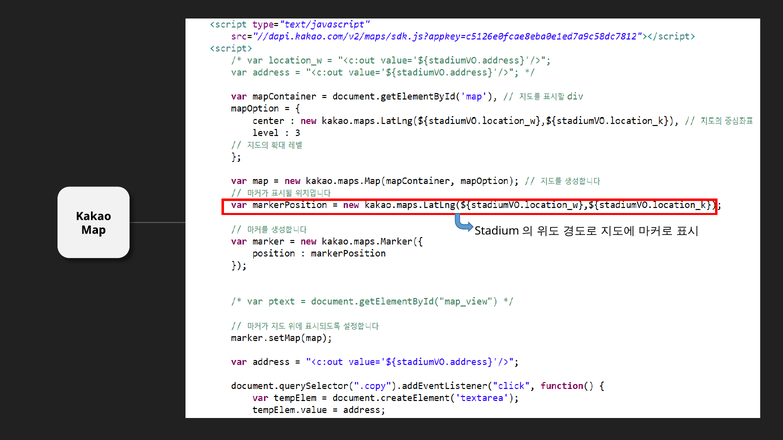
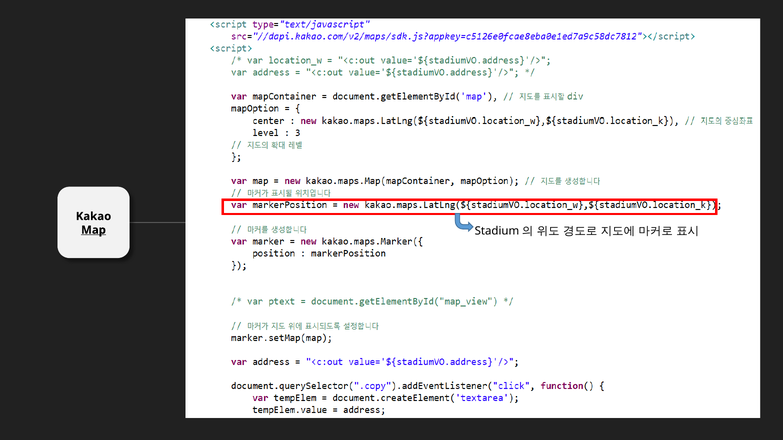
Map underline: none -> present
